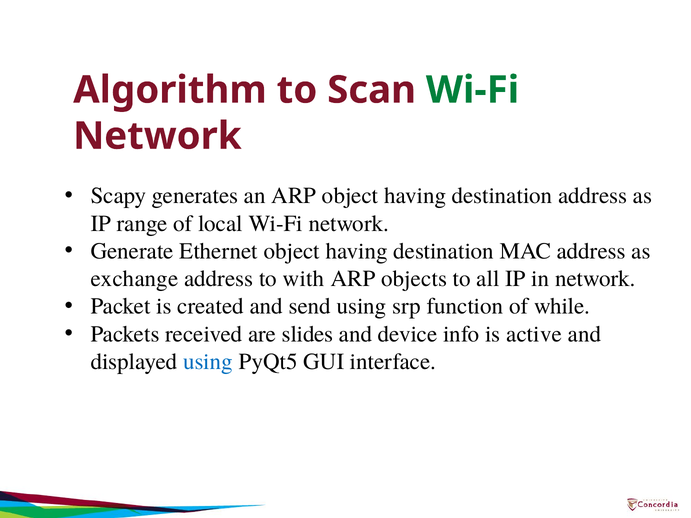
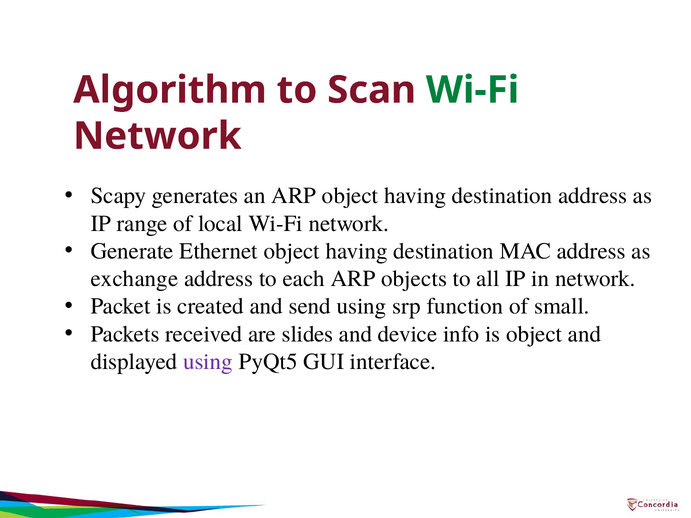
with: with -> each
while: while -> small
is active: active -> object
using at (208, 362) colour: blue -> purple
